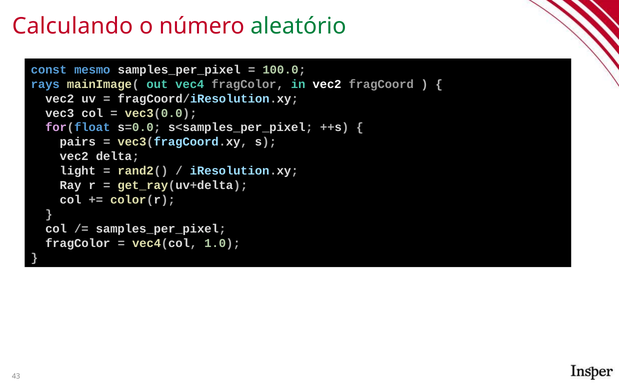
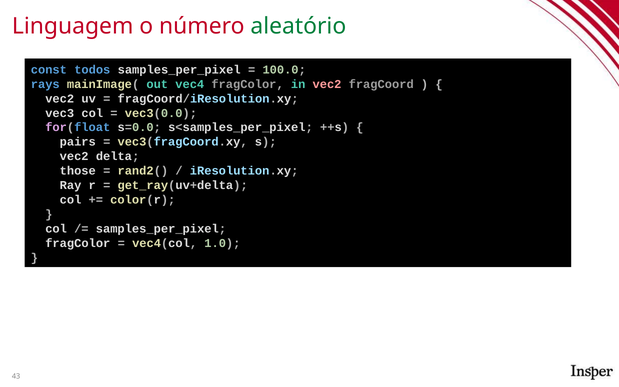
Calculando: Calculando -> Linguagem
mesmo: mesmo -> todos
vec2 at (327, 84) colour: white -> pink
light: light -> those
